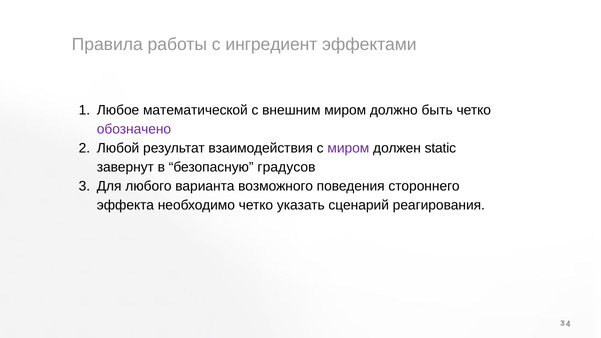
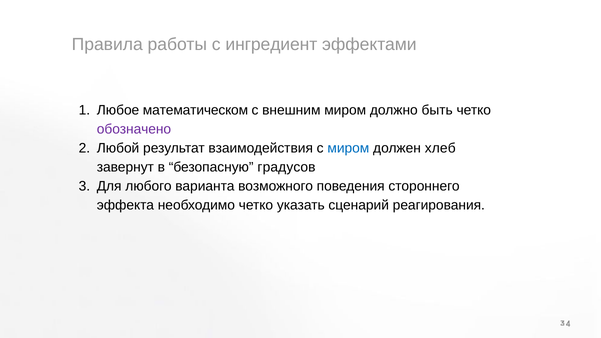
математической: математической -> математическом
миром at (348, 148) colour: purple -> blue
static: static -> хлеб
